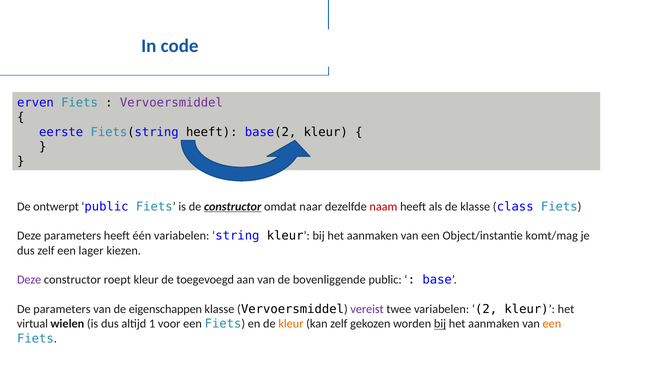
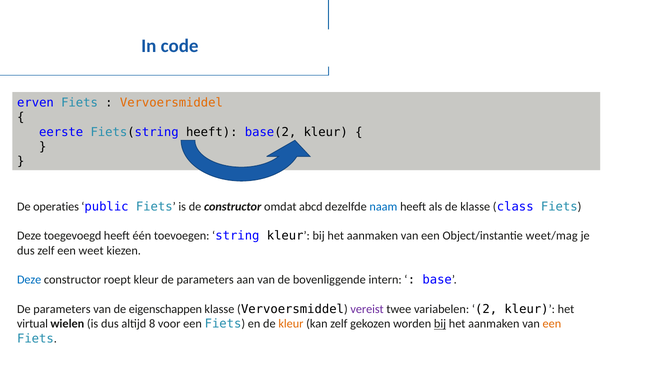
Vervoersmiddel at (171, 103) colour: purple -> orange
ontwerpt: ontwerpt -> operaties
constructor at (233, 206) underline: present -> none
naar: naar -> abcd
naam colour: red -> blue
Deze parameters: parameters -> toegevoegd
één variabelen: variabelen -> toevoegen
komt/mag: komt/mag -> weet/mag
lager: lager -> weet
Deze at (29, 280) colour: purple -> blue
toegevoegd at (205, 280): toegevoegd -> parameters
bovenliggende public: public -> intern
1: 1 -> 8
